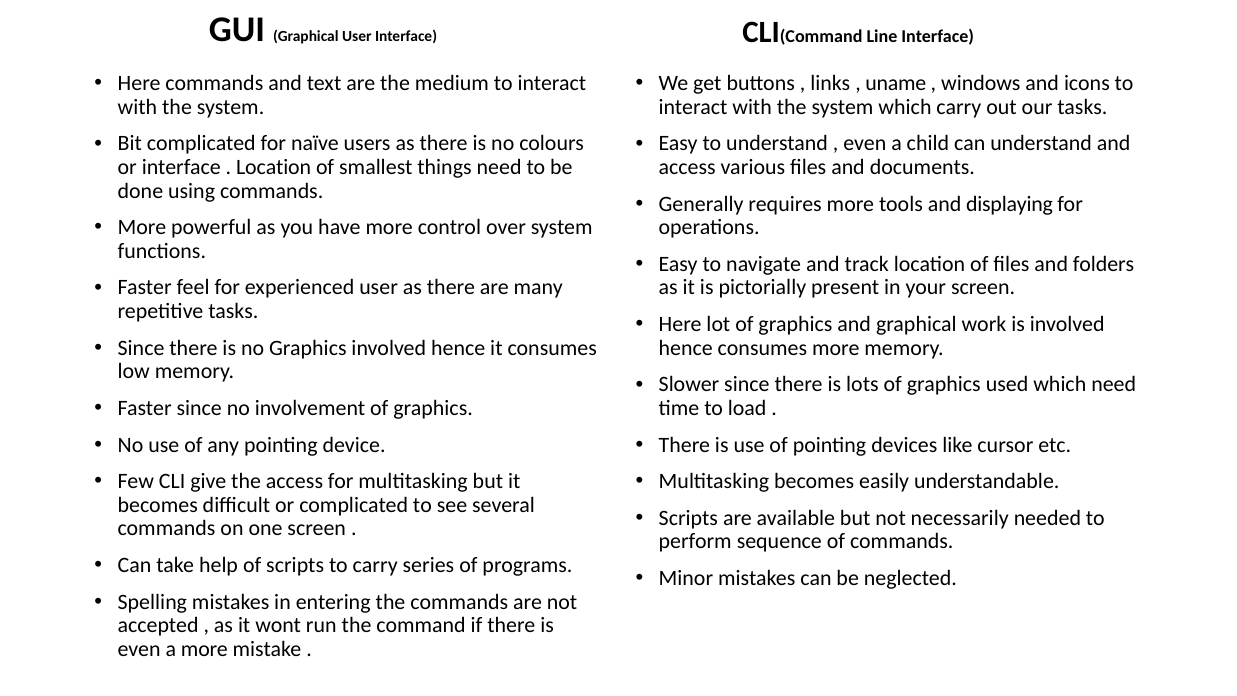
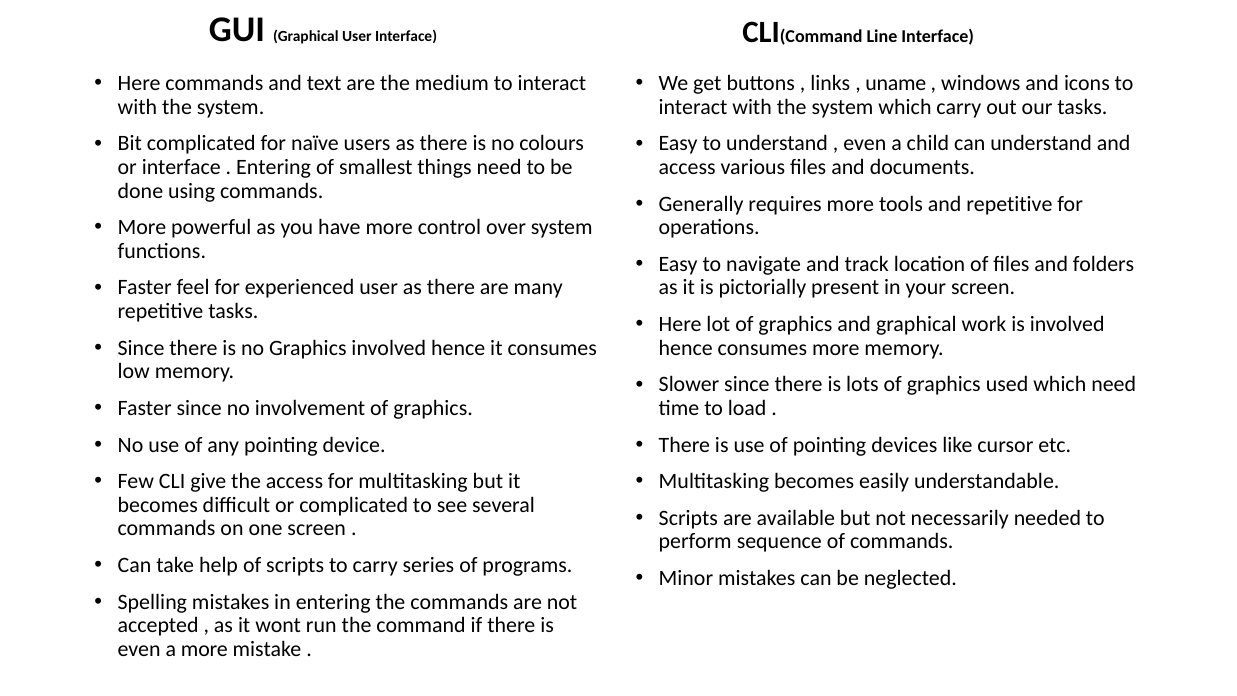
Location at (274, 167): Location -> Entering
and displaying: displaying -> repetitive
